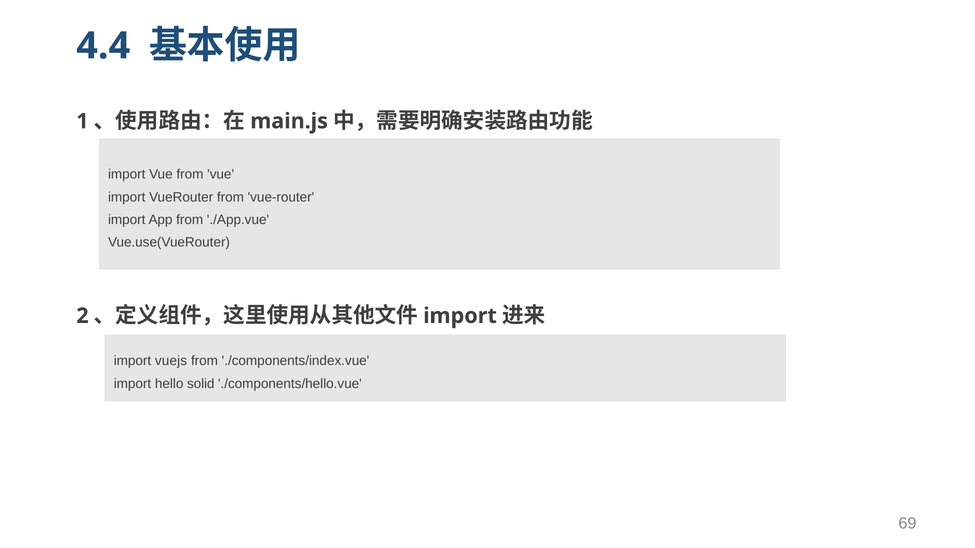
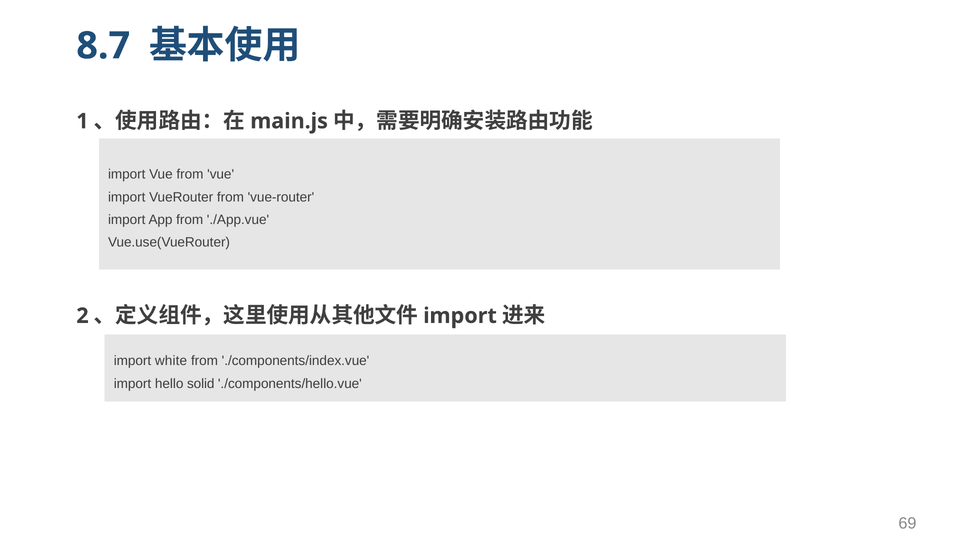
4.4: 4.4 -> 8.7
vuejs: vuejs -> white
